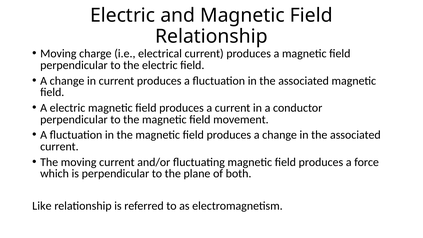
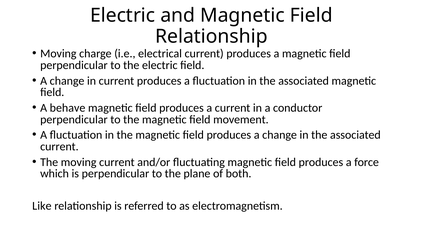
A electric: electric -> behave
